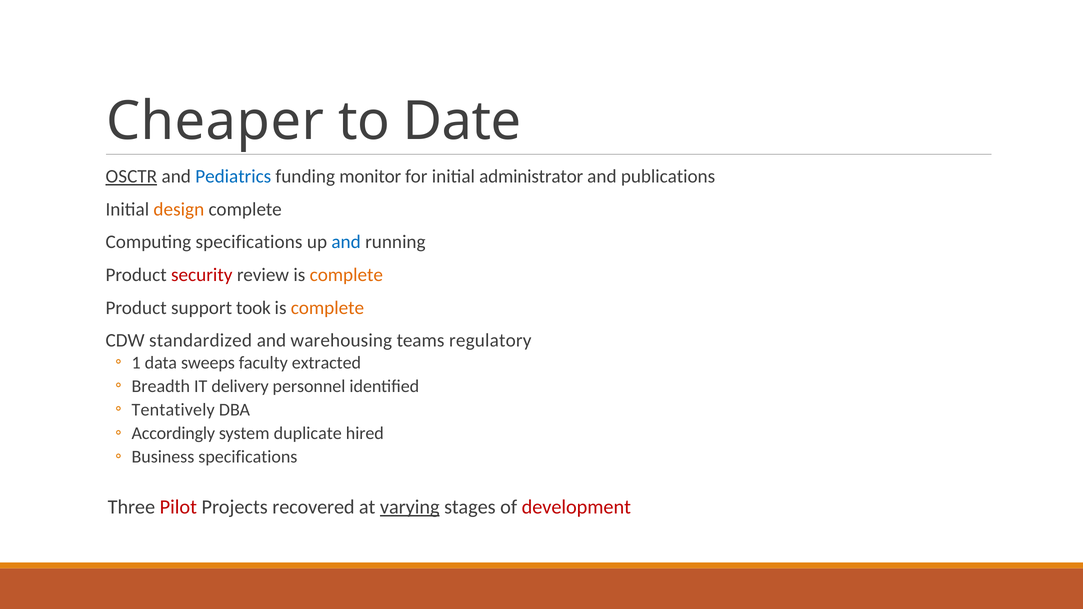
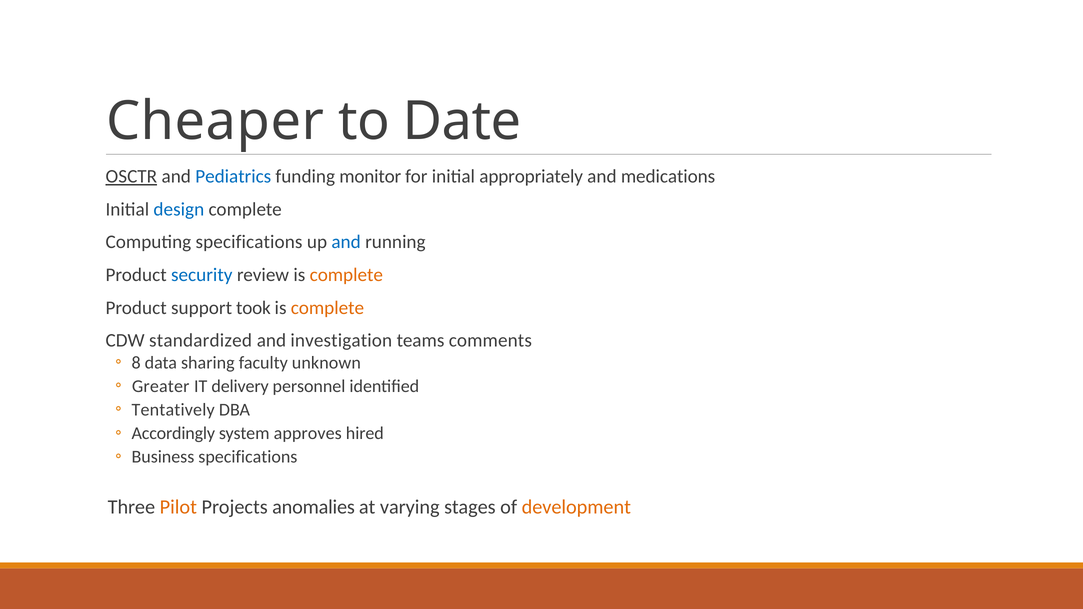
administrator: administrator -> appropriately
publications: publications -> medications
design colour: orange -> blue
security colour: red -> blue
warehousing: warehousing -> investigation
regulatory: regulatory -> comments
1: 1 -> 8
sweeps: sweeps -> sharing
extracted: extracted -> unknown
Breadth: Breadth -> Greater
duplicate: duplicate -> approves
Pilot colour: red -> orange
recovered: recovered -> anomalies
varying underline: present -> none
development colour: red -> orange
